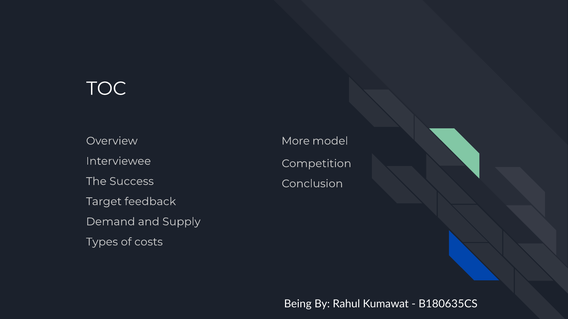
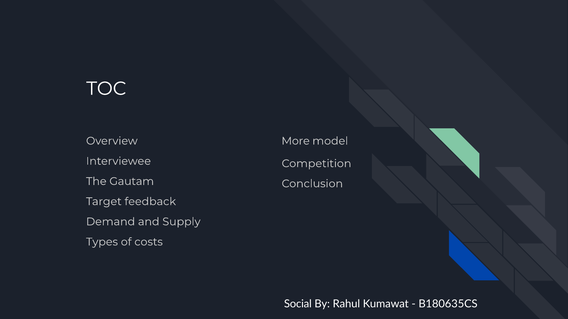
Success: Success -> Gautam
Being: Being -> Social
